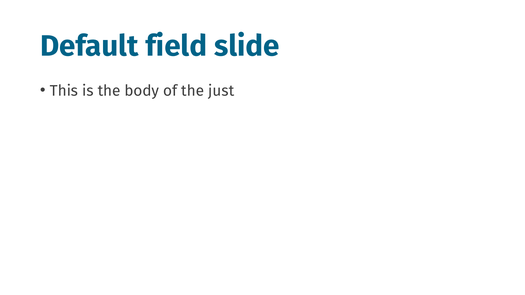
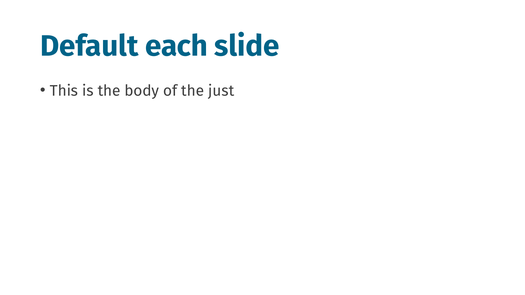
field: field -> each
